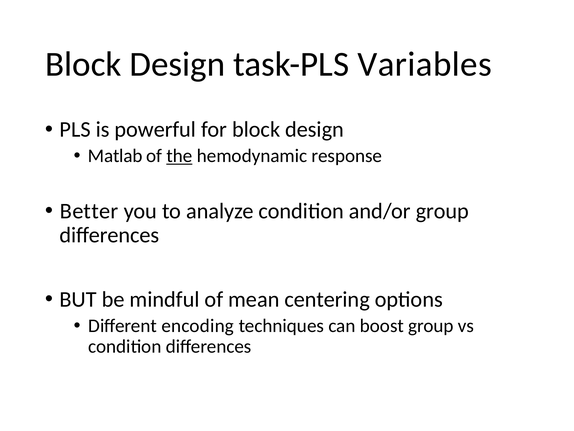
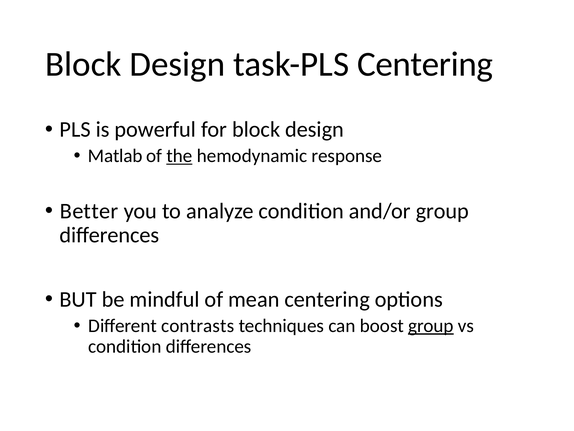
task-PLS Variables: Variables -> Centering
encoding: encoding -> contrasts
group at (431, 325) underline: none -> present
